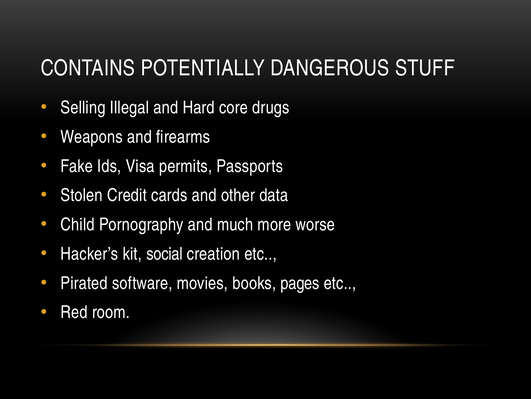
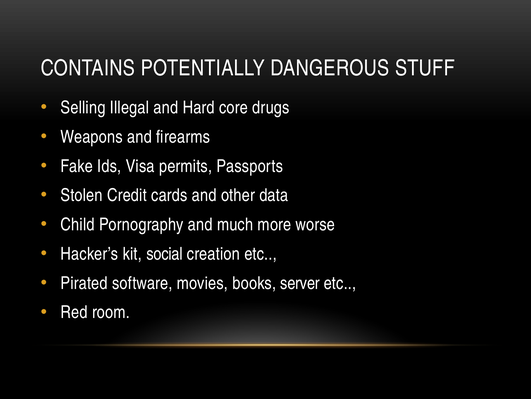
pages: pages -> server
